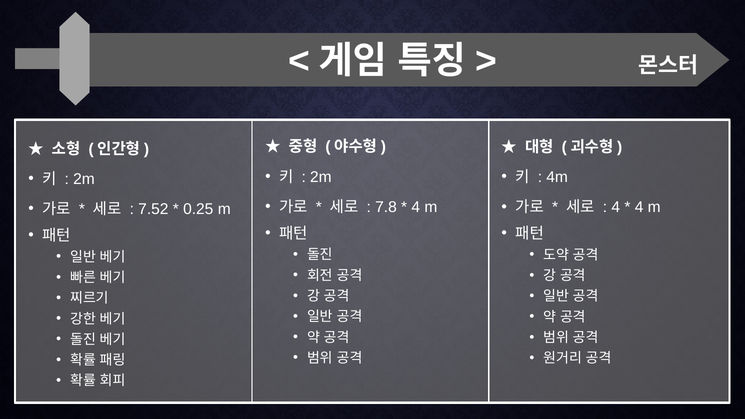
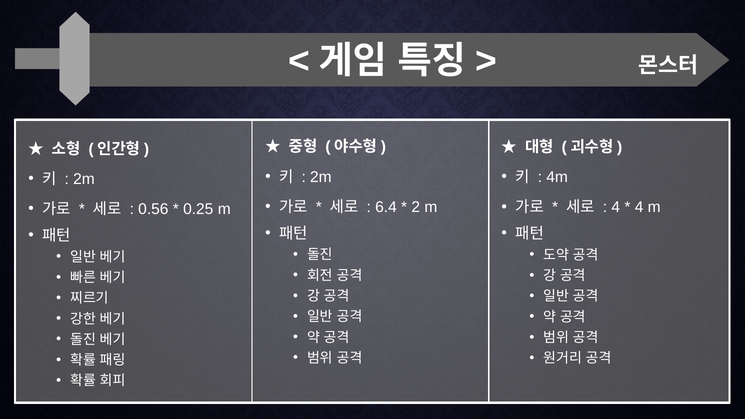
7.8: 7.8 -> 6.4
4 at (416, 207): 4 -> 2
7.52: 7.52 -> 0.56
